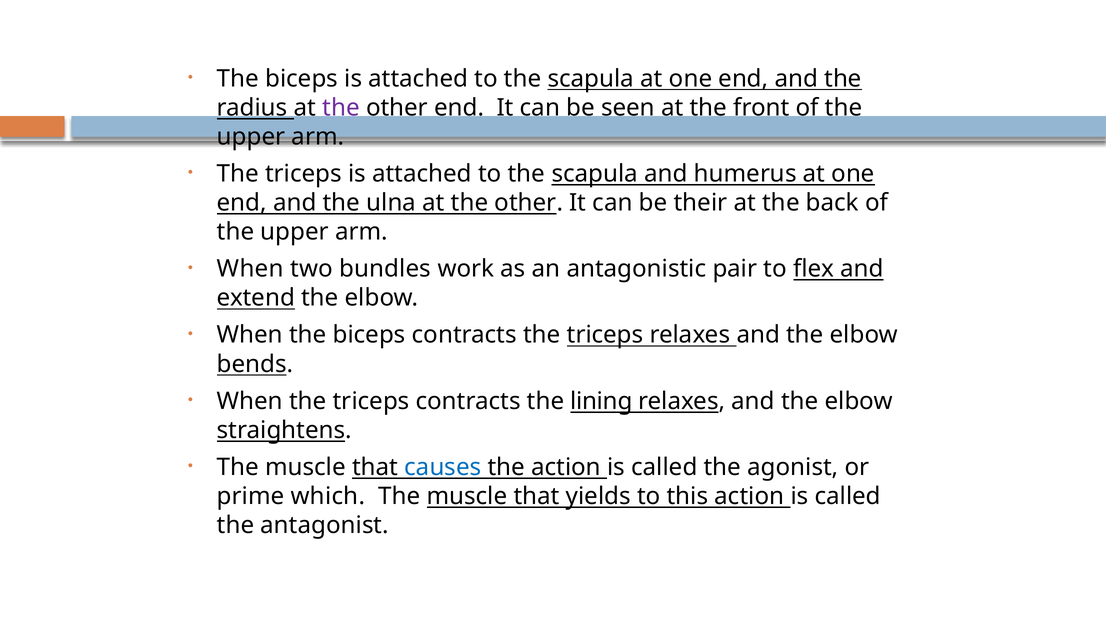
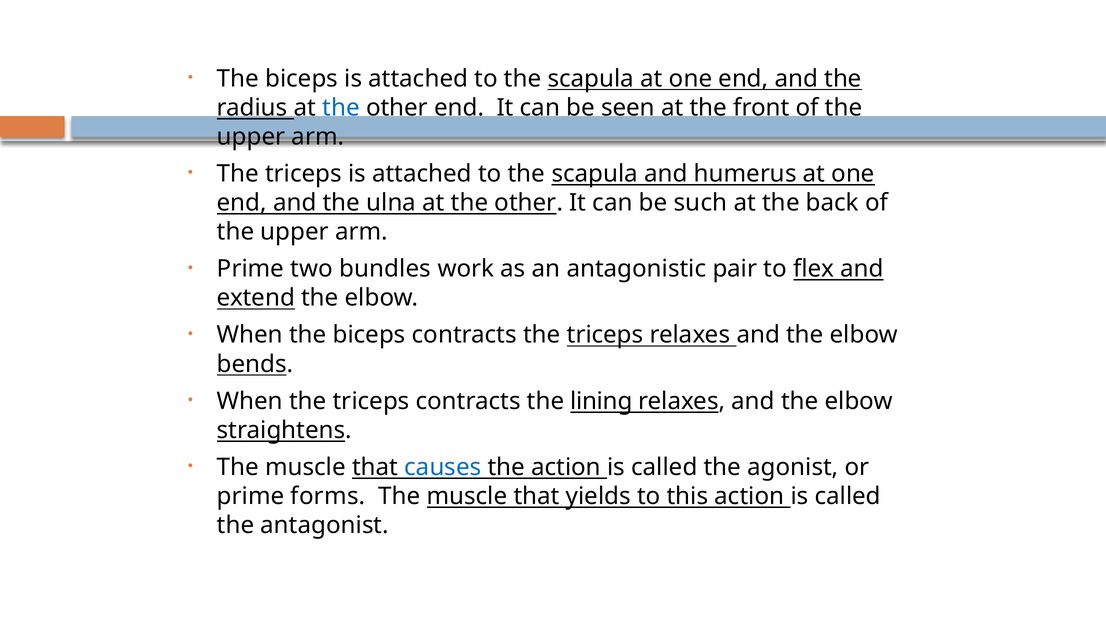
the at (341, 108) colour: purple -> blue
their: their -> such
When at (250, 269): When -> Prime
which: which -> forms
